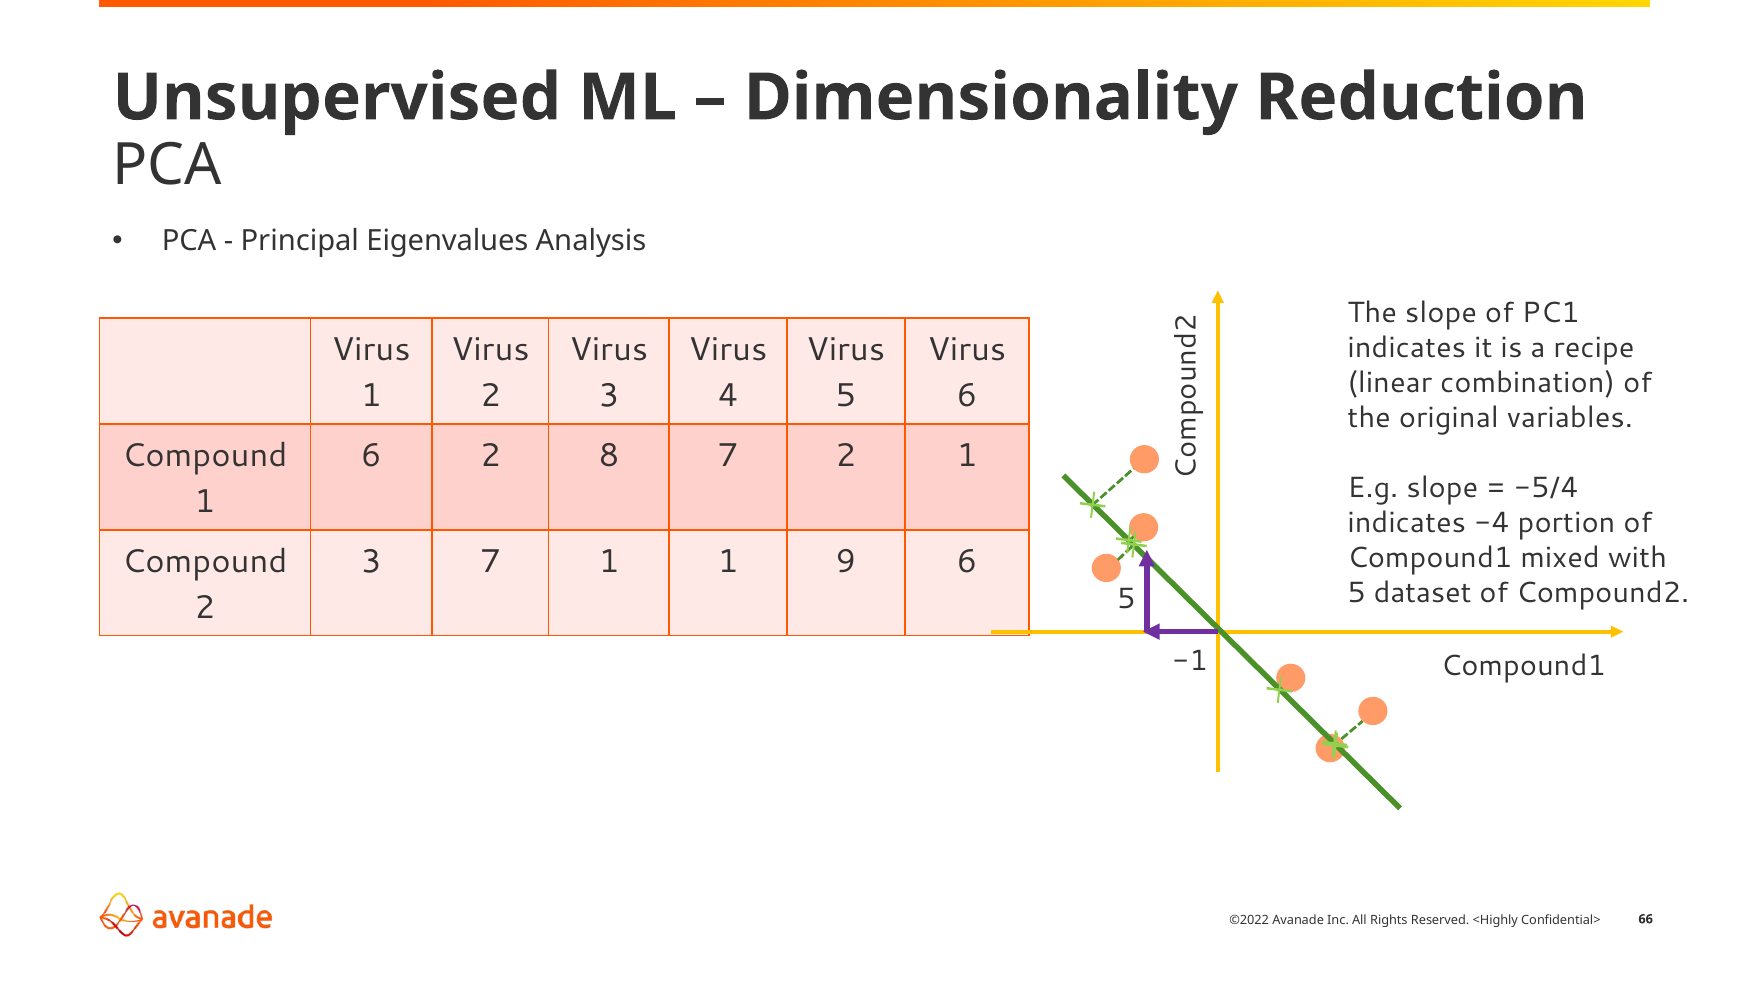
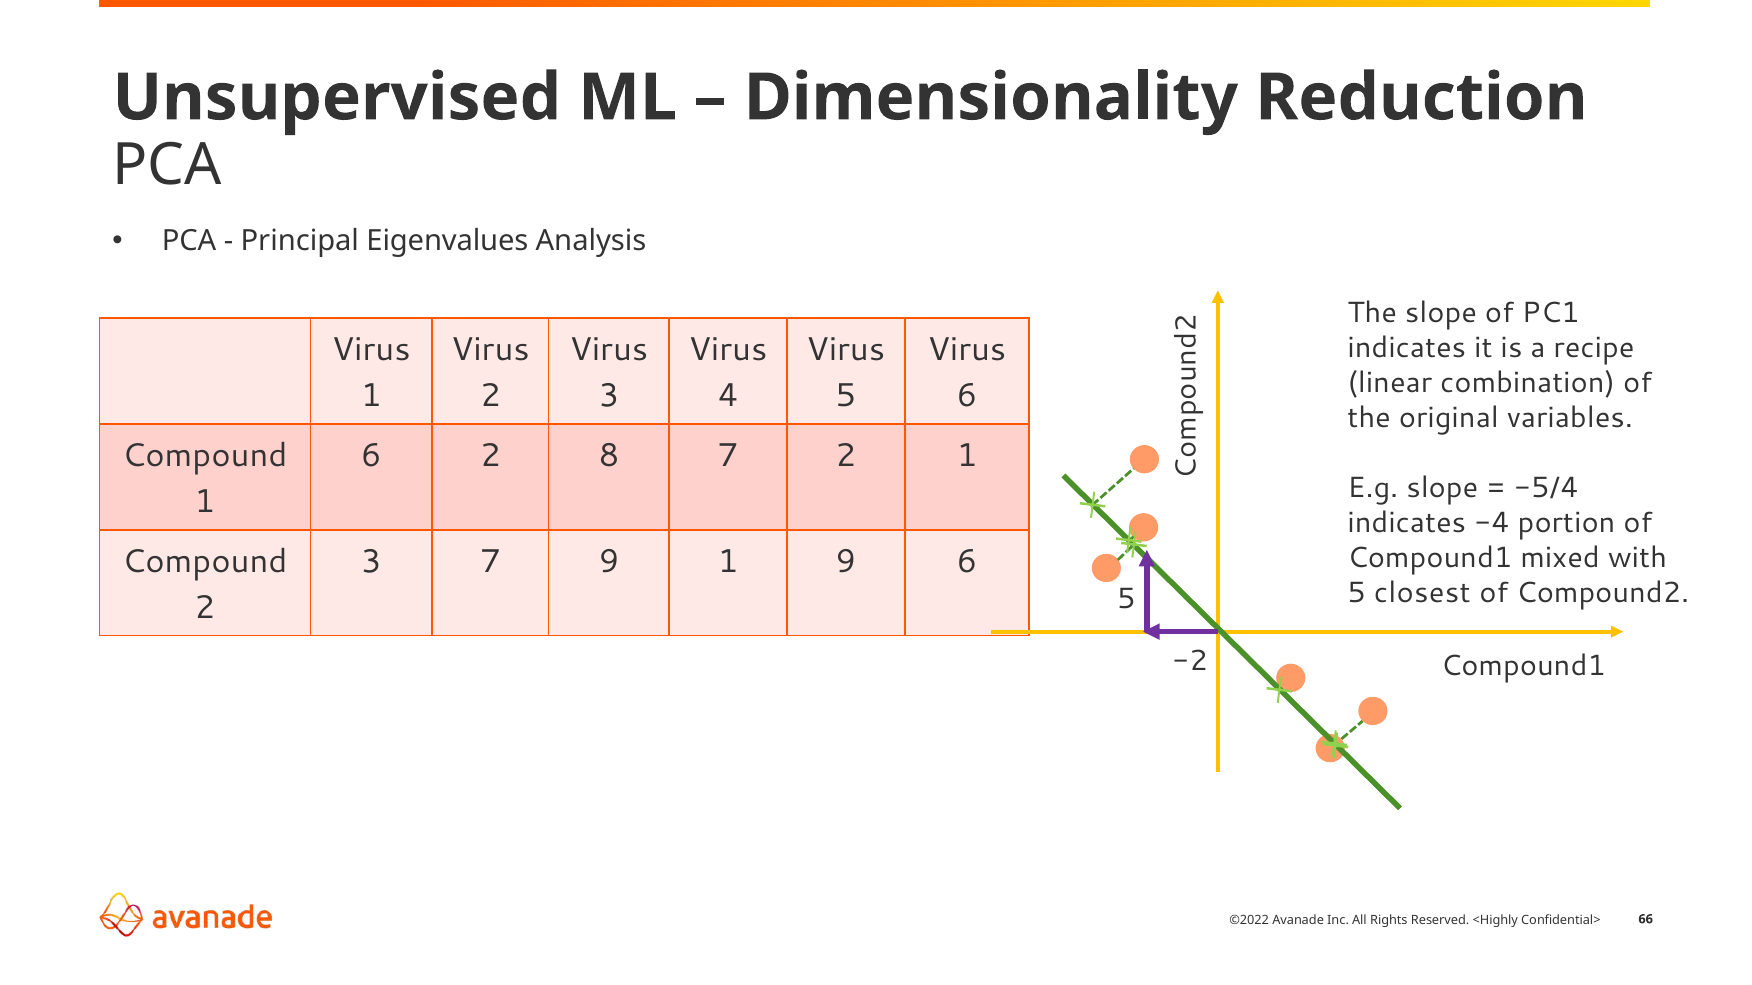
7 1: 1 -> 9
dataset: dataset -> closest
-1: -1 -> -2
